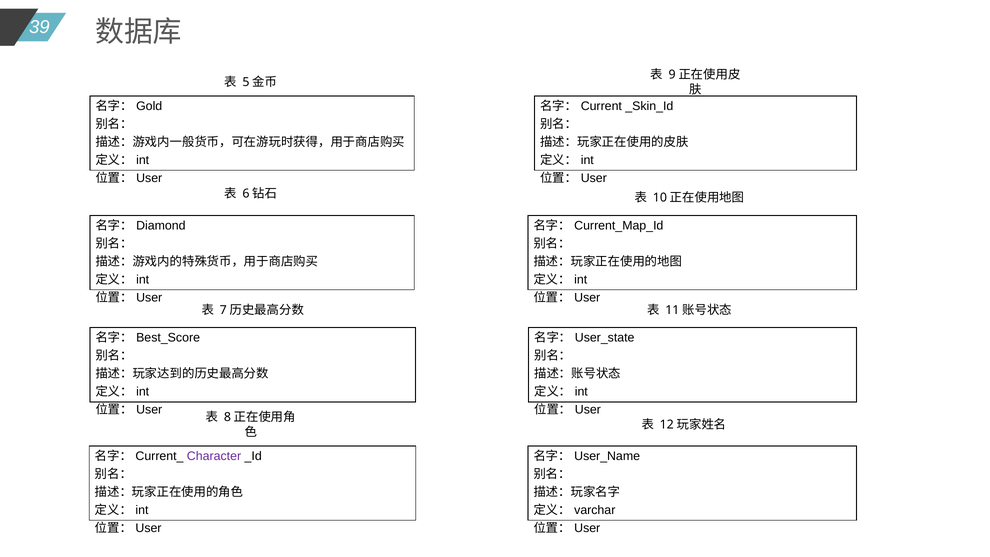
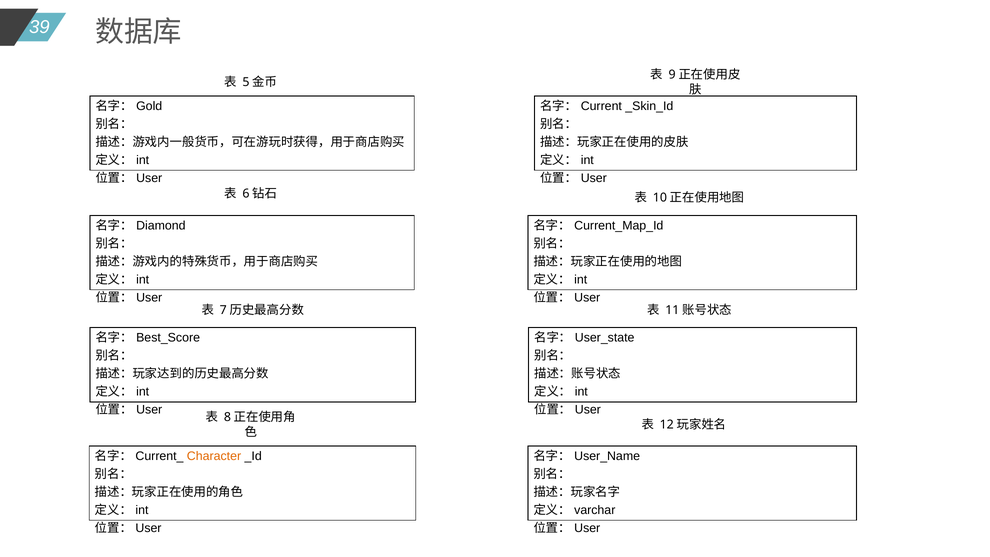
Character colour: purple -> orange
